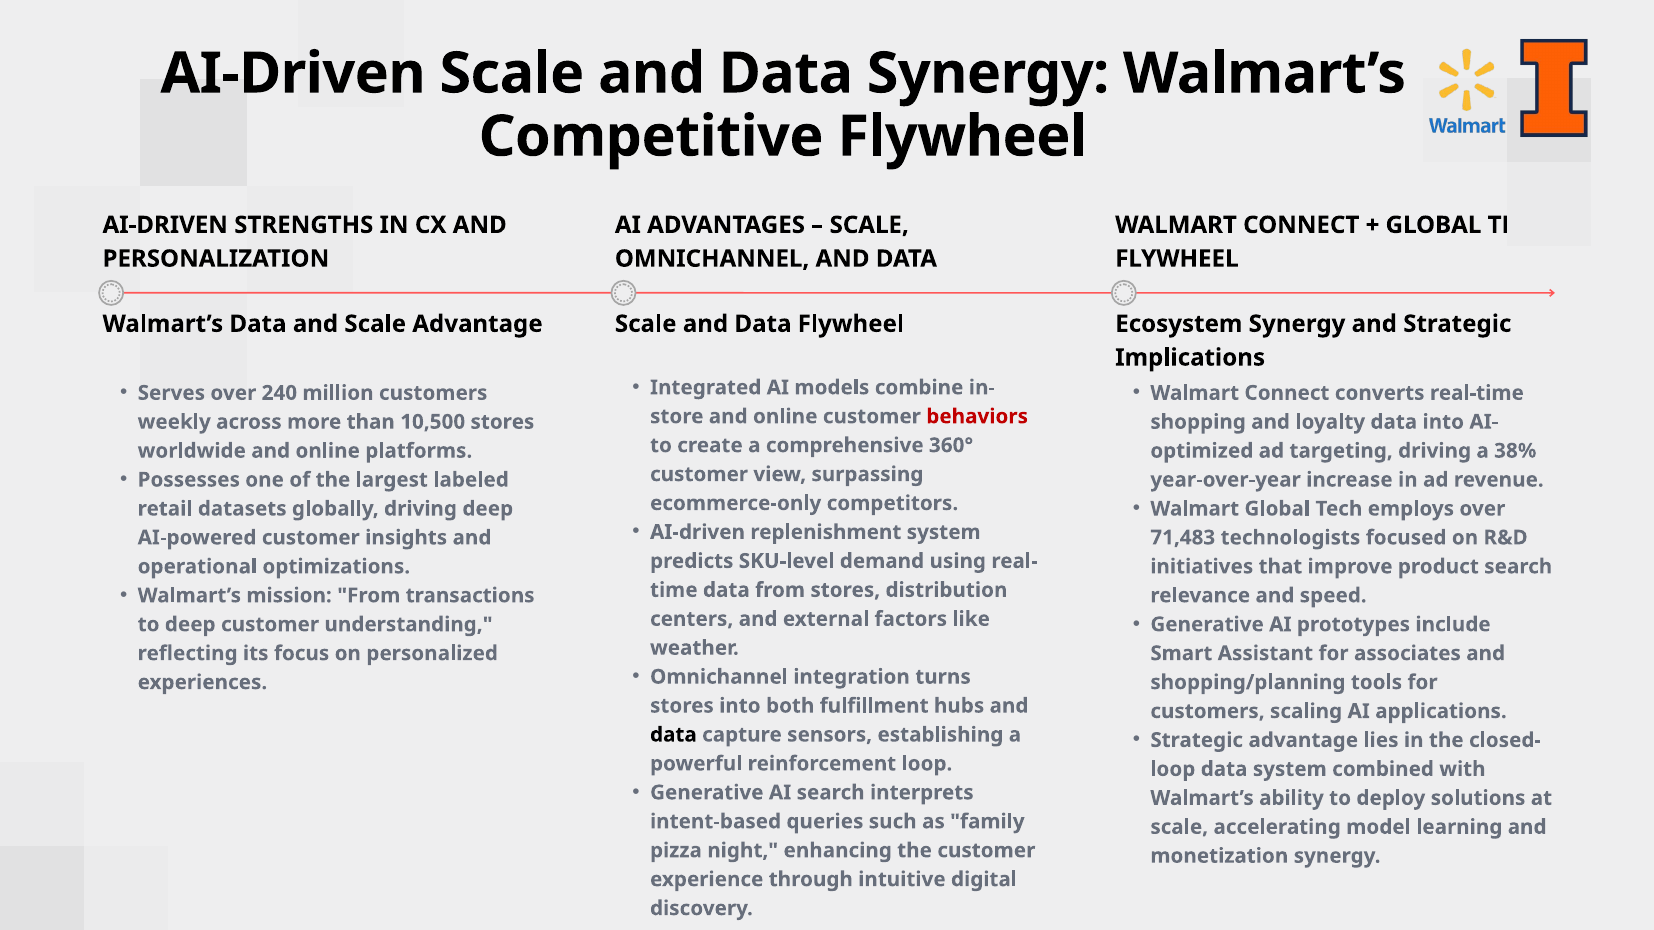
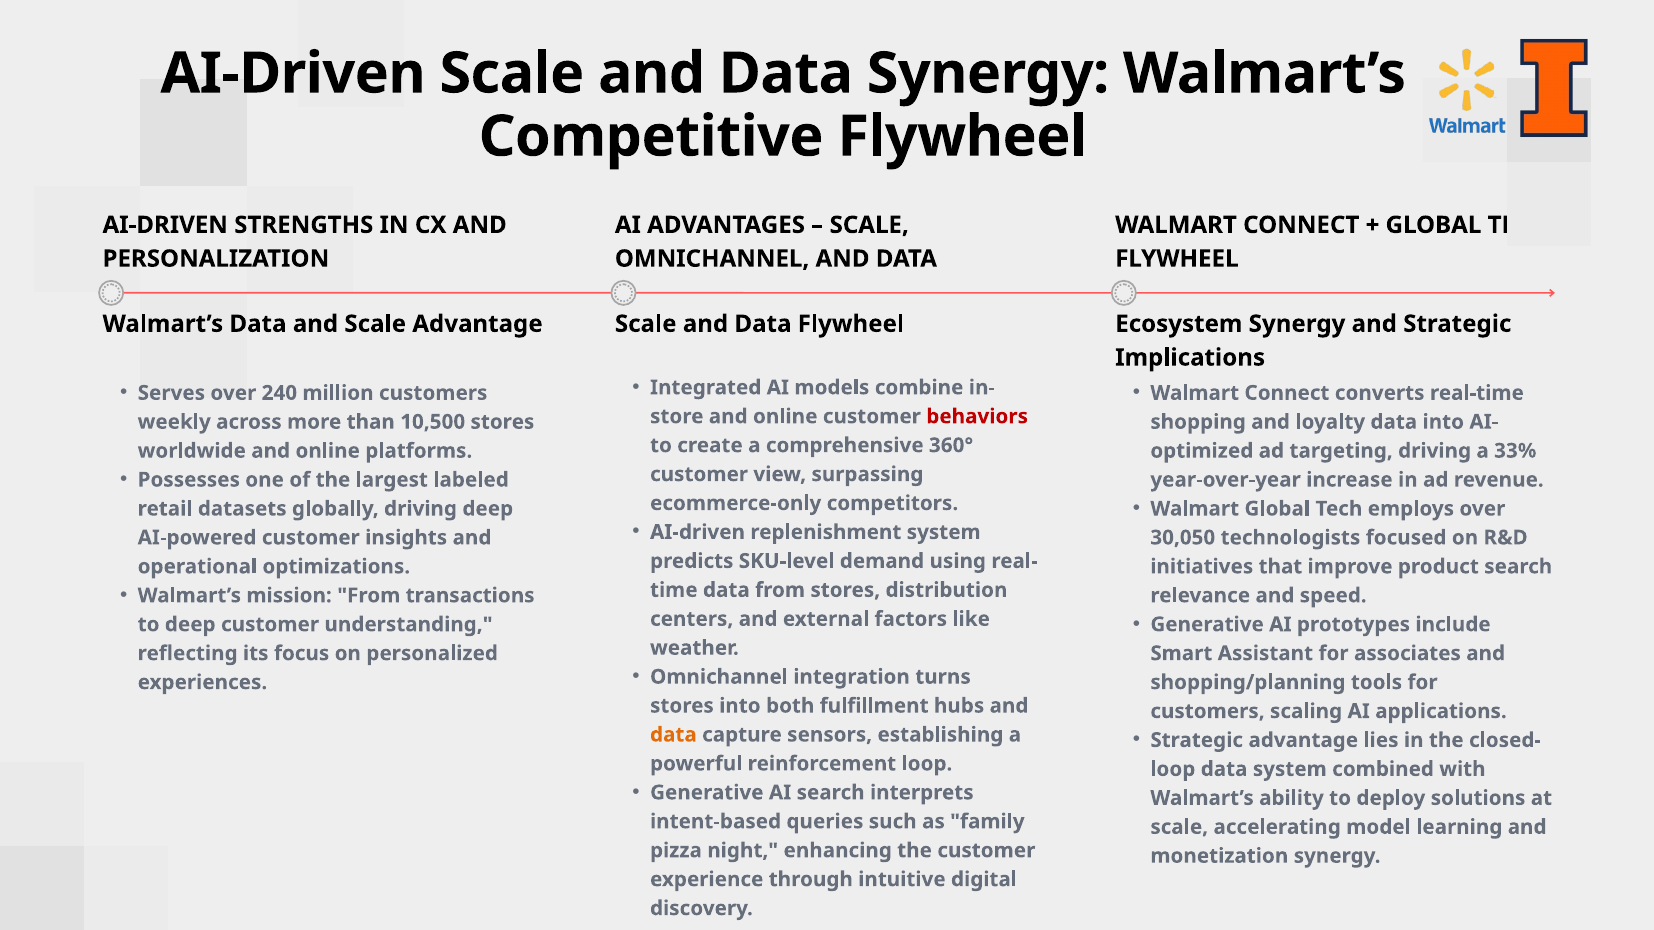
38%: 38% -> 33%
71,483: 71,483 -> 30,050
data at (673, 735) colour: black -> orange
